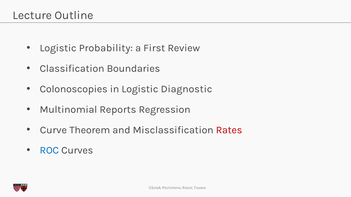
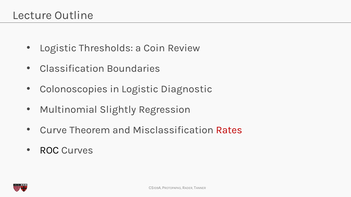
Probability: Probability -> Thresholds
First: First -> Coin
Reports: Reports -> Slightly
ROC colour: blue -> black
